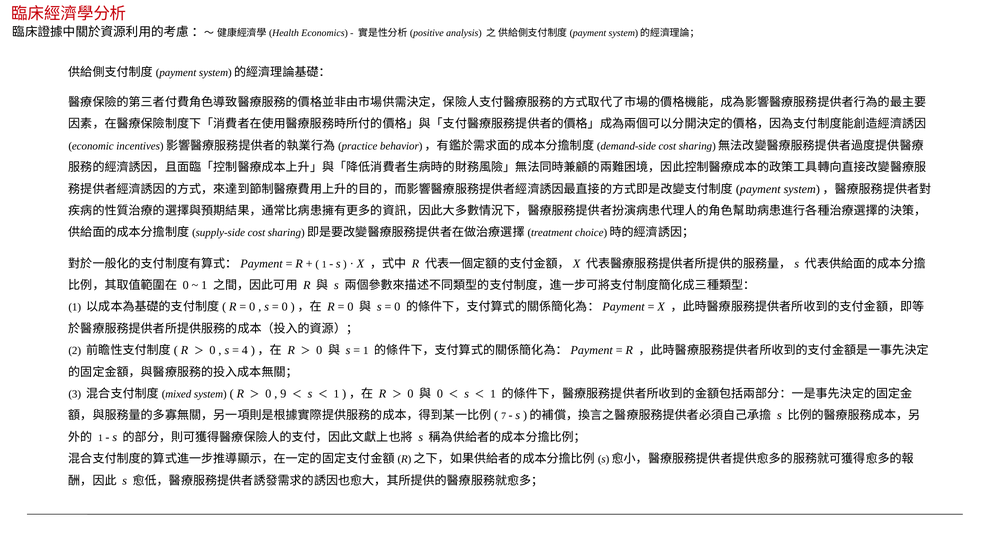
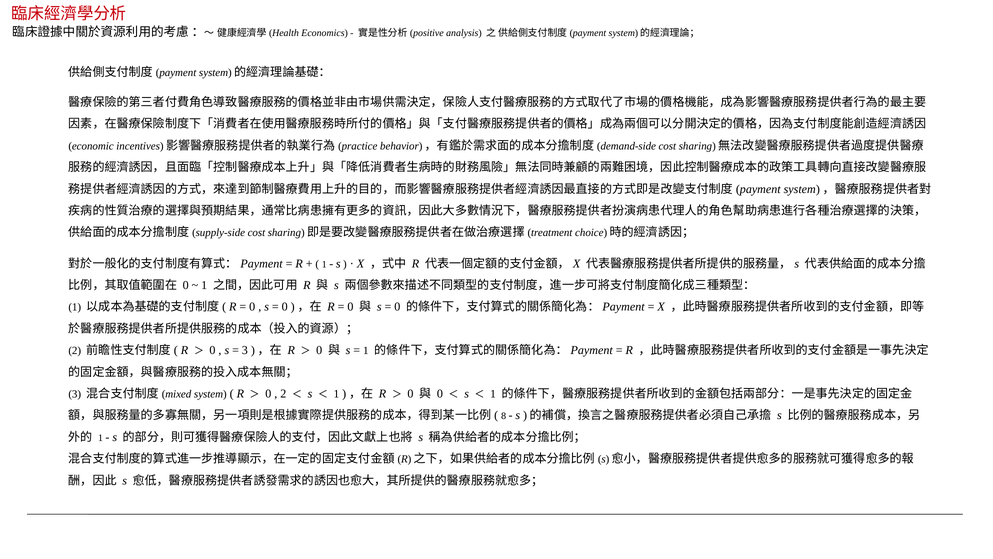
4 at (245, 350): 4 -> 3
9 at (283, 393): 9 -> 2
7: 7 -> 8
